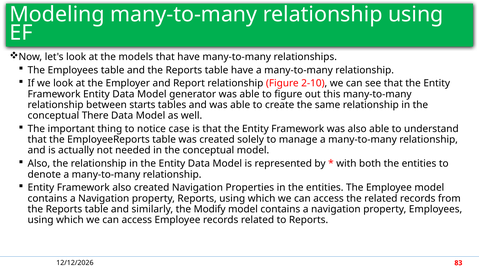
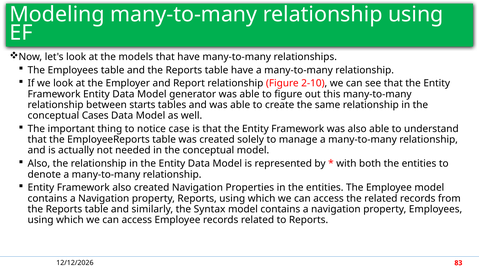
There: There -> Cases
Modify: Modify -> Syntax
